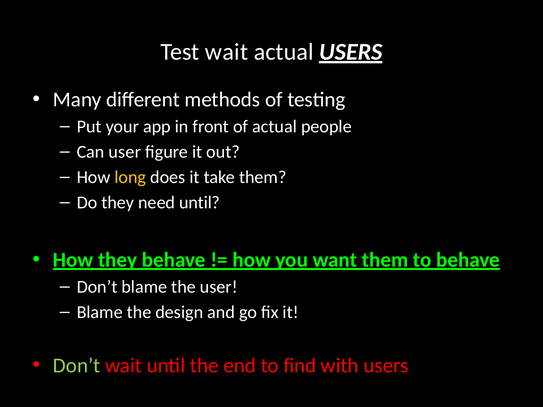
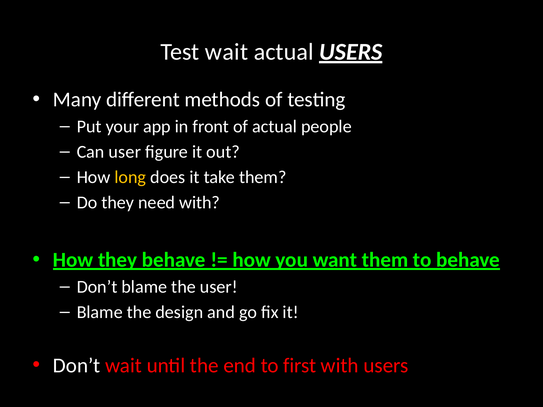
need until: until -> with
Don’t at (77, 366) colour: light green -> white
find: find -> first
